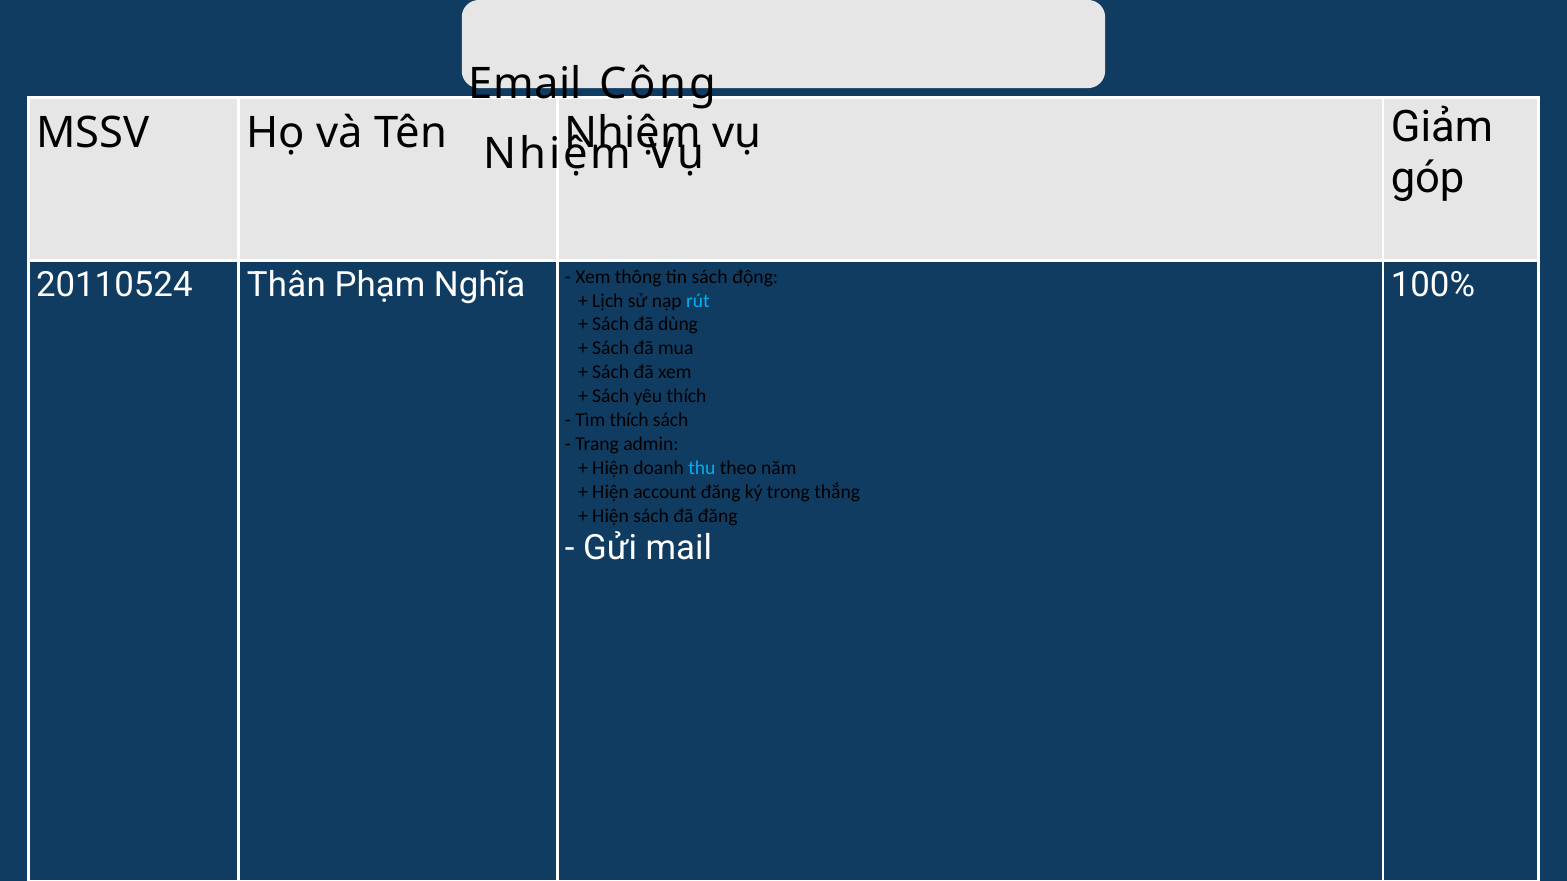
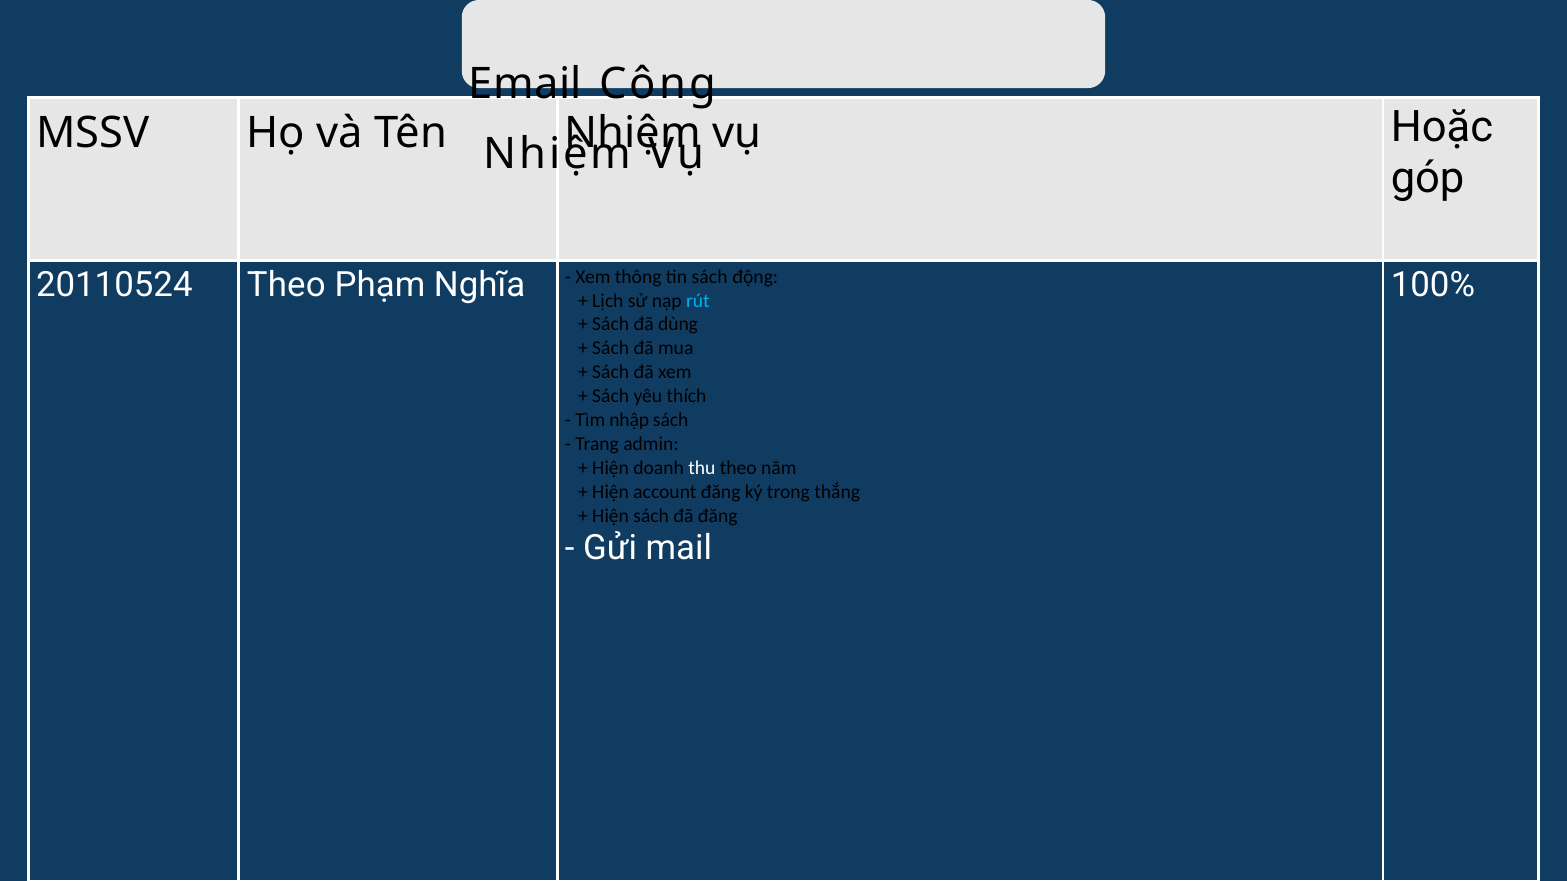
Giảm: Giảm -> Hoặc
20110524 Thân: Thân -> Theo
Tìm thích: thích -> nhập
thu colour: light blue -> white
